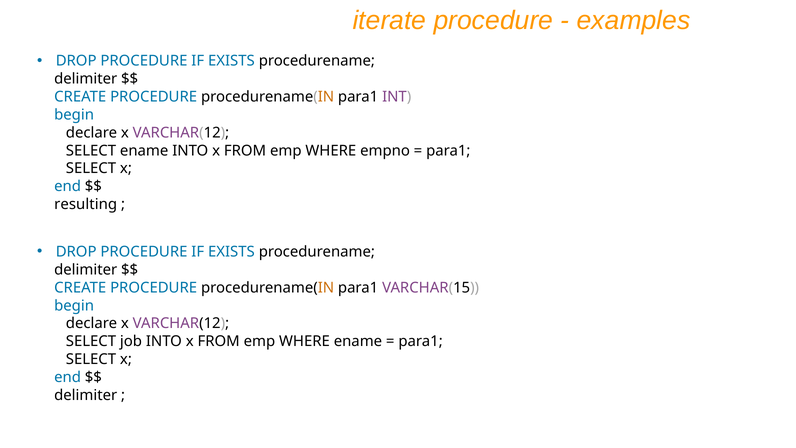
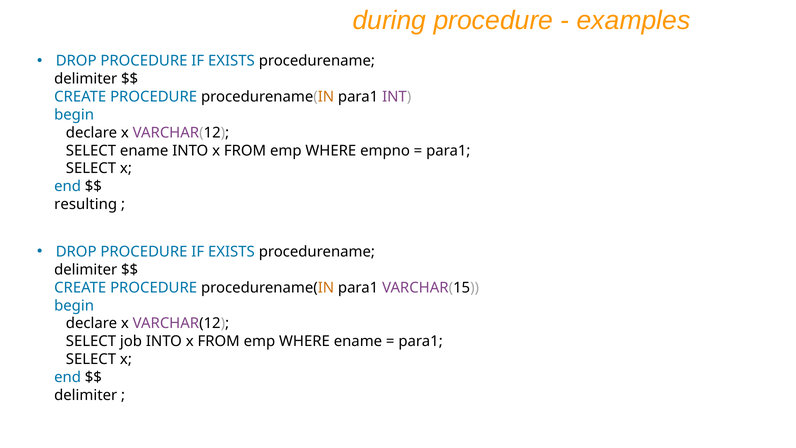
iterate: iterate -> during
